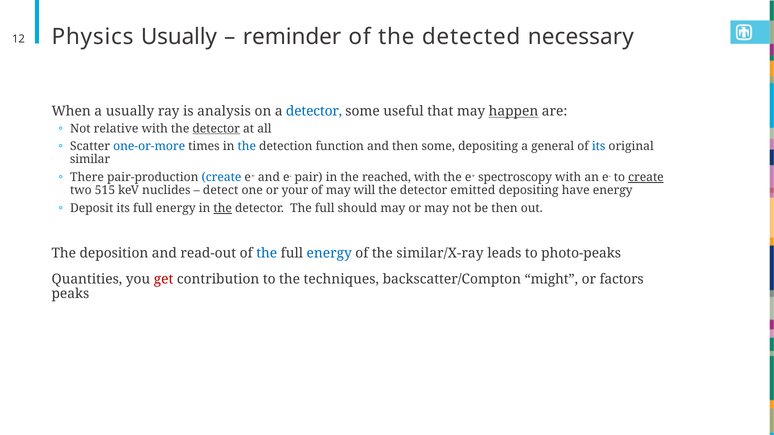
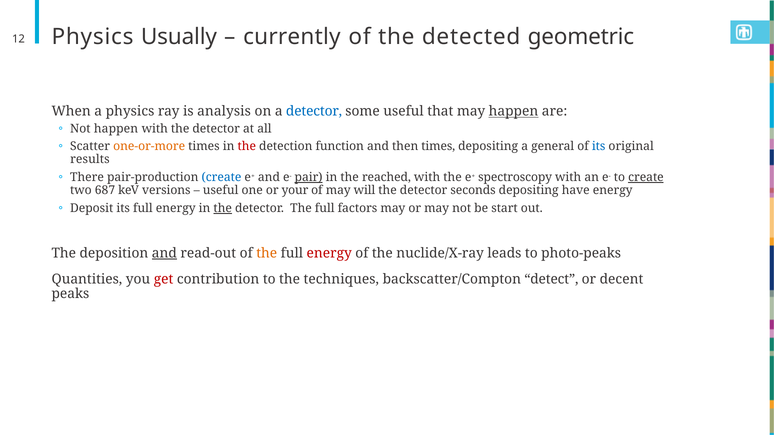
reminder: reminder -> currently
necessary: necessary -> geometric
a usually: usually -> physics
Not relative: relative -> happen
detector at (216, 129) underline: present -> none
one-or-more colour: blue -> orange
the at (247, 147) colour: blue -> red
then some: some -> times
similar: similar -> results
pair underline: none -> present
515: 515 -> 687
nuclides: nuclides -> versions
detect at (221, 191): detect -> useful
emitted: emitted -> seconds
should: should -> factors
be then: then -> start
and at (164, 253) underline: none -> present
the at (267, 253) colour: blue -> orange
energy at (329, 253) colour: blue -> red
similar/X-ray: similar/X-ray -> nuclide/X-ray
might: might -> detect
factors: factors -> decent
